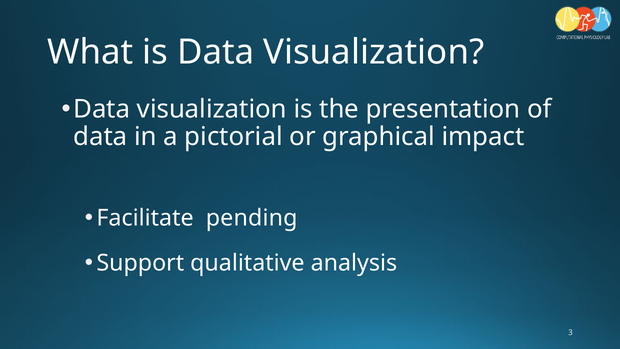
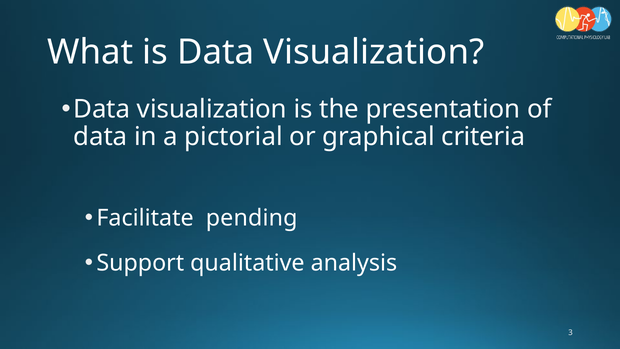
impact: impact -> criteria
